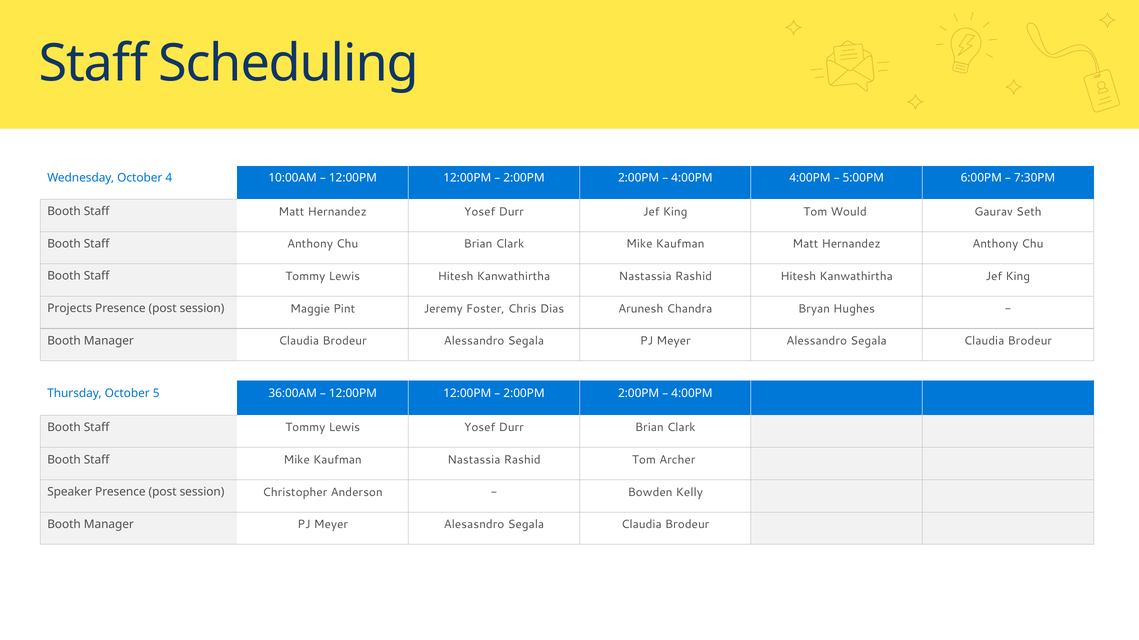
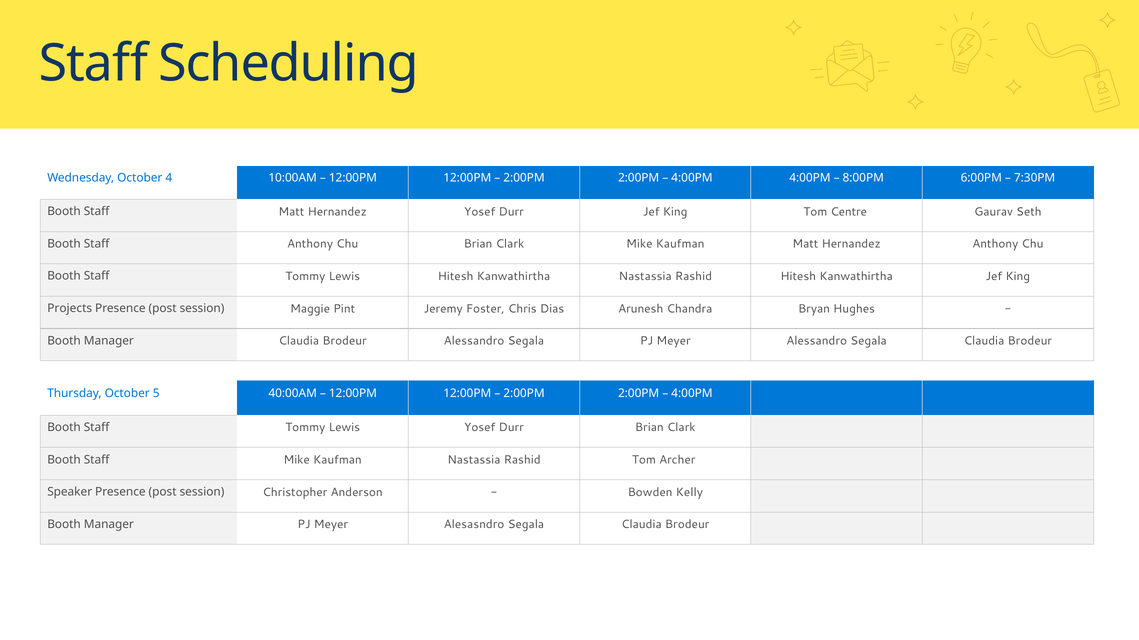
5:00PM: 5:00PM -> 8:00PM
Would: Would -> Centre
36:00AM: 36:00AM -> 40:00AM
